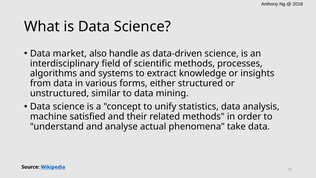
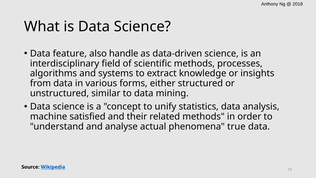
market: market -> feature
take: take -> true
